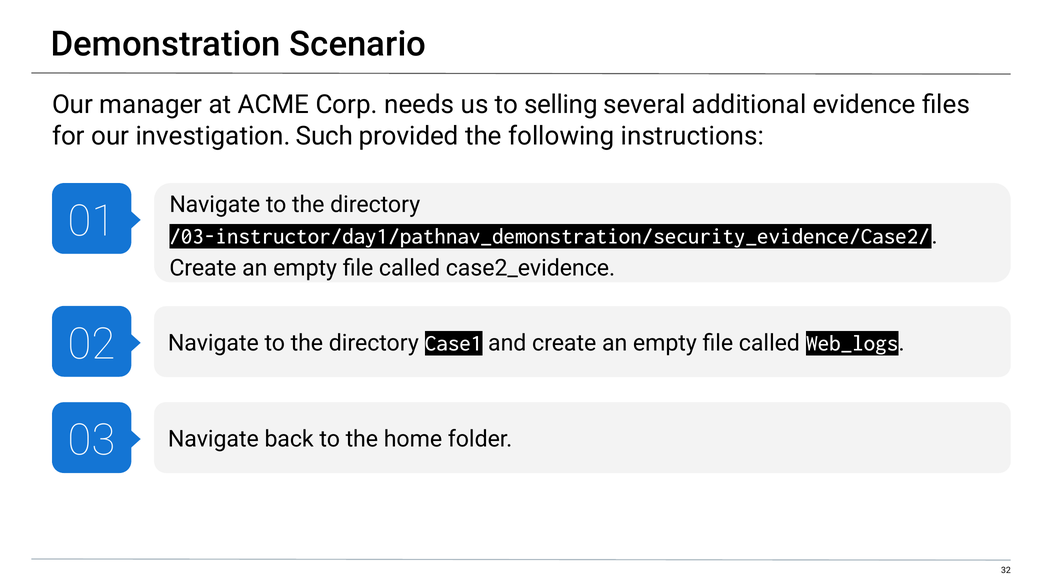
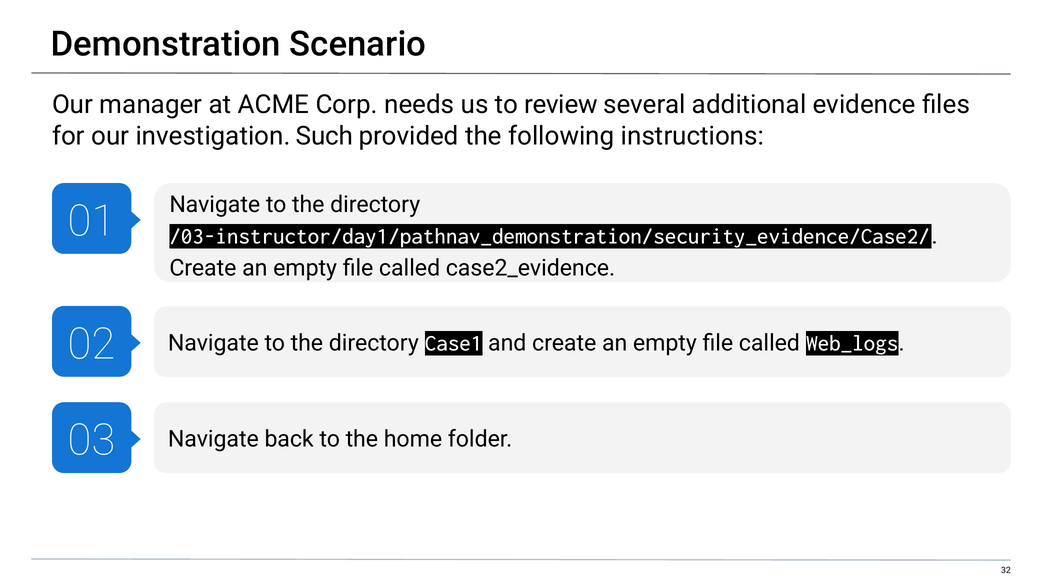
selling: selling -> review
